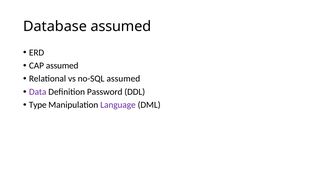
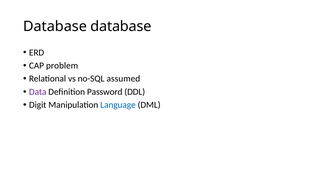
Database assumed: assumed -> database
CAP assumed: assumed -> problem
Type: Type -> Digit
Language colour: purple -> blue
